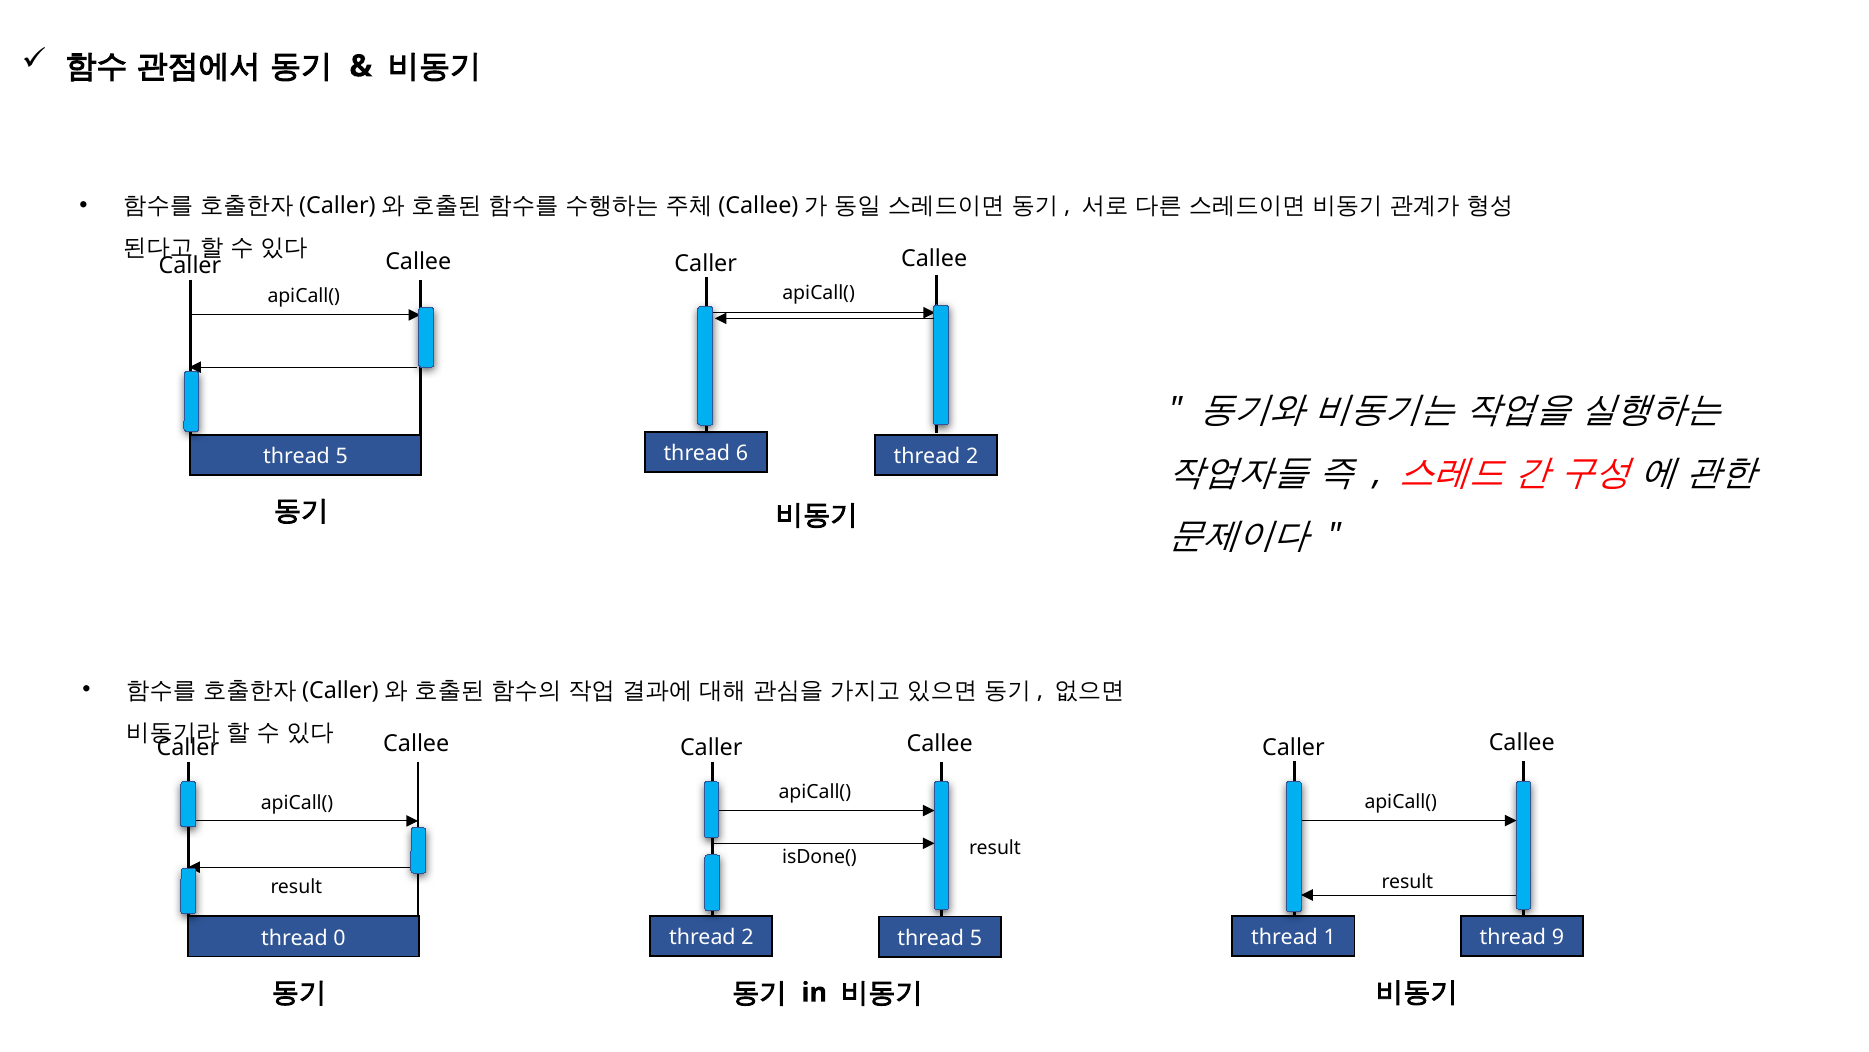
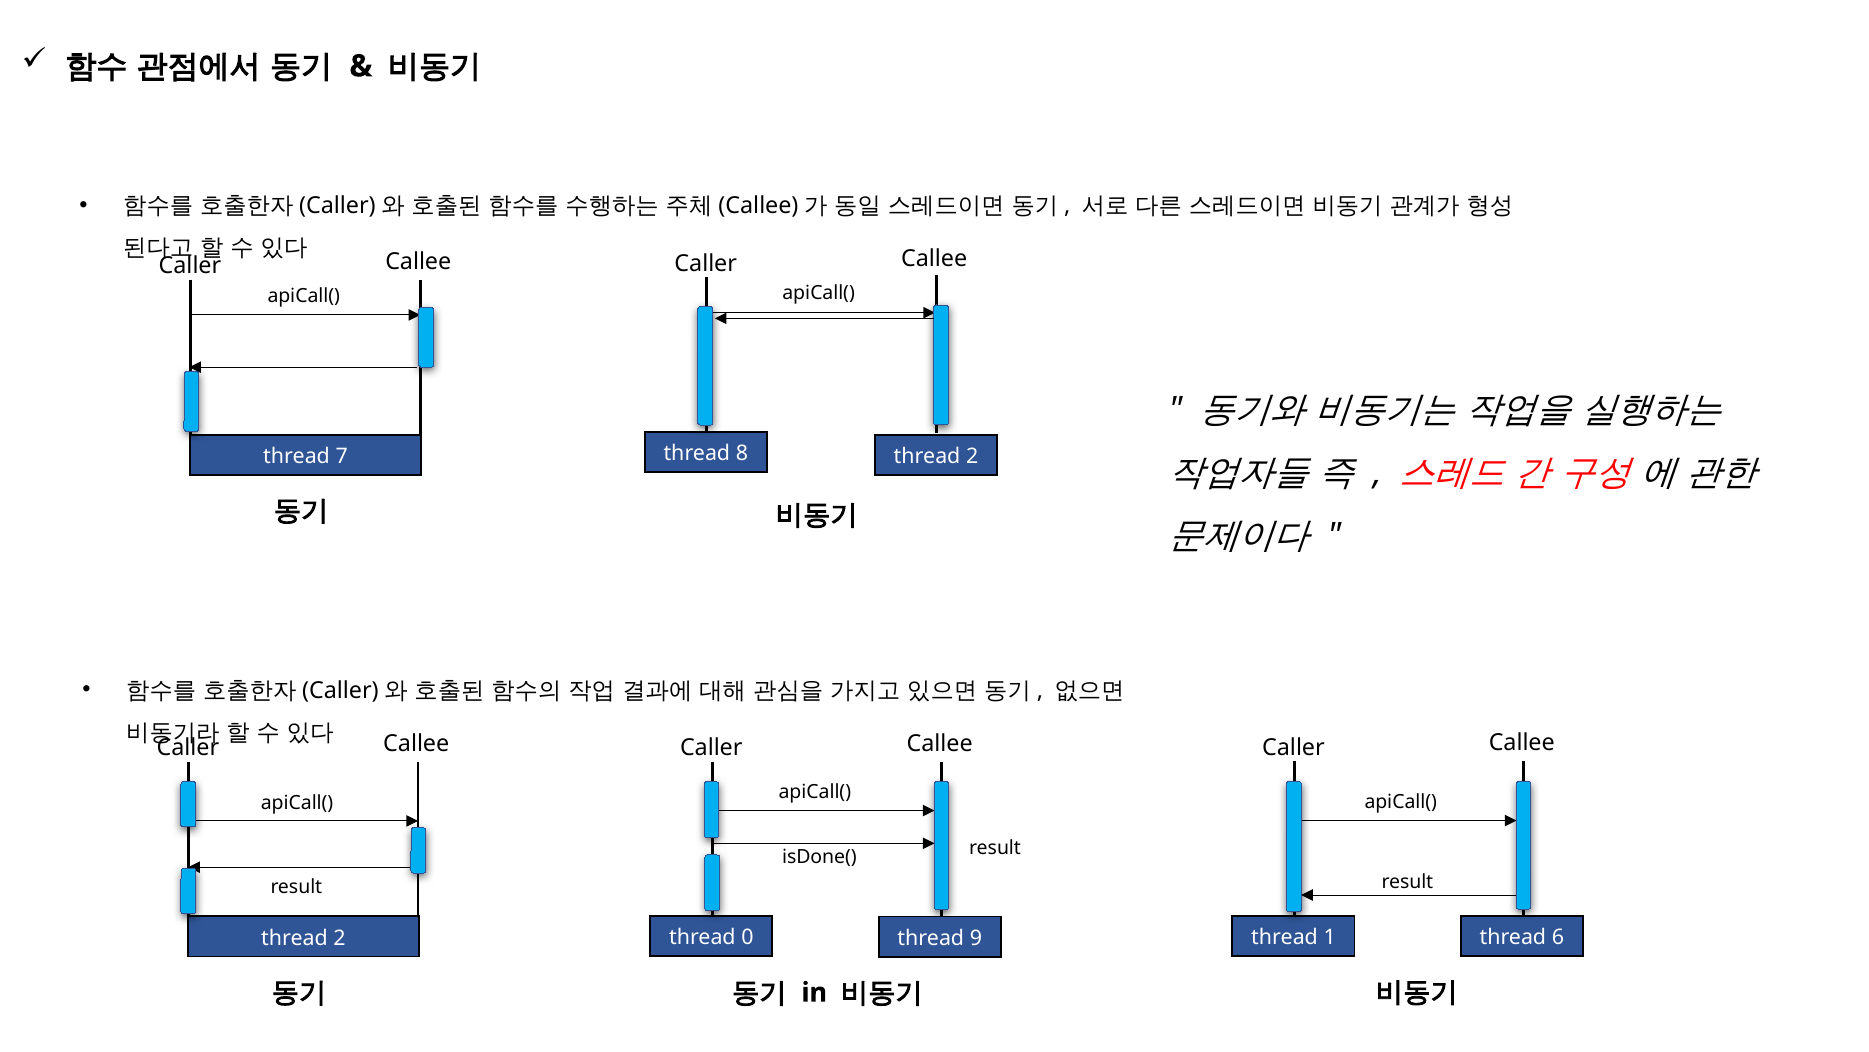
6: 6 -> 8
5 at (342, 456): 5 -> 7
2 at (747, 937): 2 -> 0
9: 9 -> 6
0 at (340, 937): 0 -> 2
5 at (976, 937): 5 -> 9
